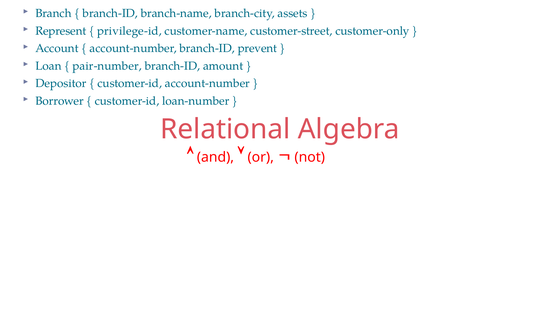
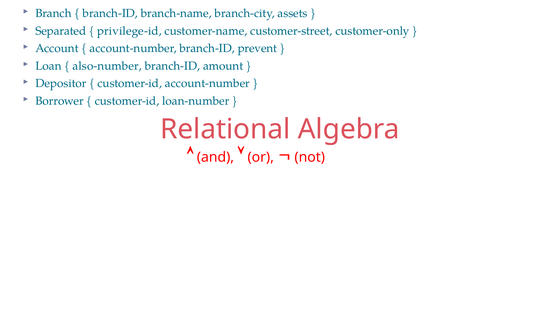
Represent: Represent -> Separated
pair-number: pair-number -> also-number
